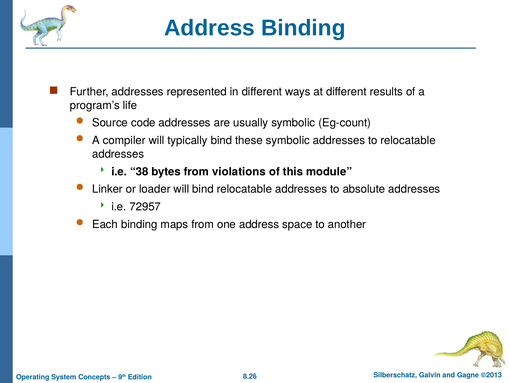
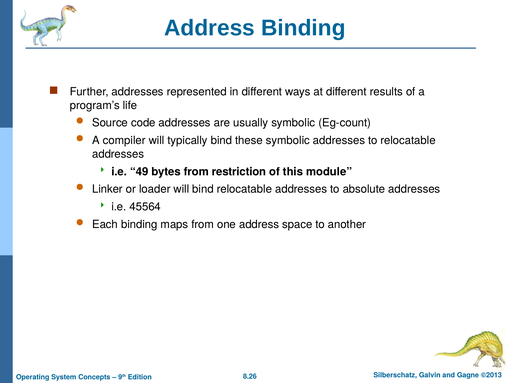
38: 38 -> 49
violations: violations -> restriction
72957: 72957 -> 45564
